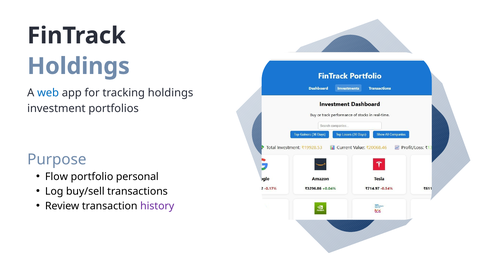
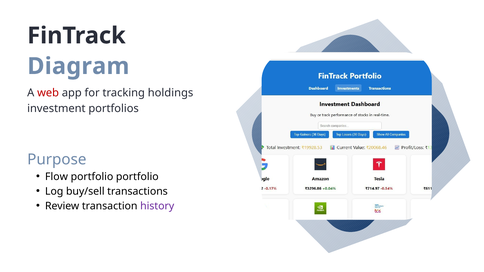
Holdings at (79, 66): Holdings -> Diagram
web colour: blue -> red
portfolio personal: personal -> portfolio
